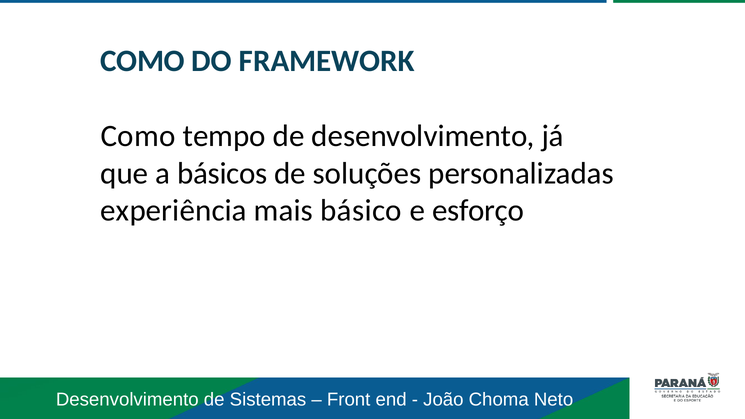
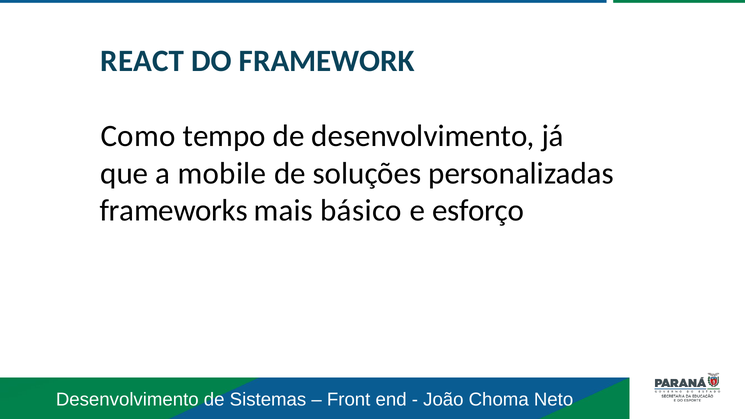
COMO at (143, 61): COMO -> REACT
básicos: básicos -> mobile
experiência: experiência -> frameworks
